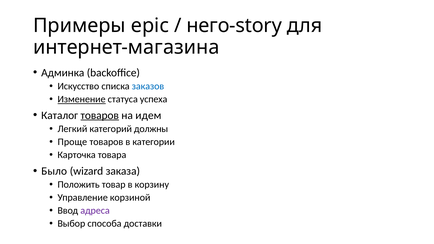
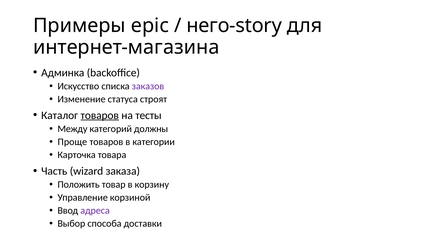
заказов colour: blue -> purple
Изменение underline: present -> none
успеха: успеха -> строят
идем: идем -> тесты
Легкий: Легкий -> Между
Было: Было -> Часть
